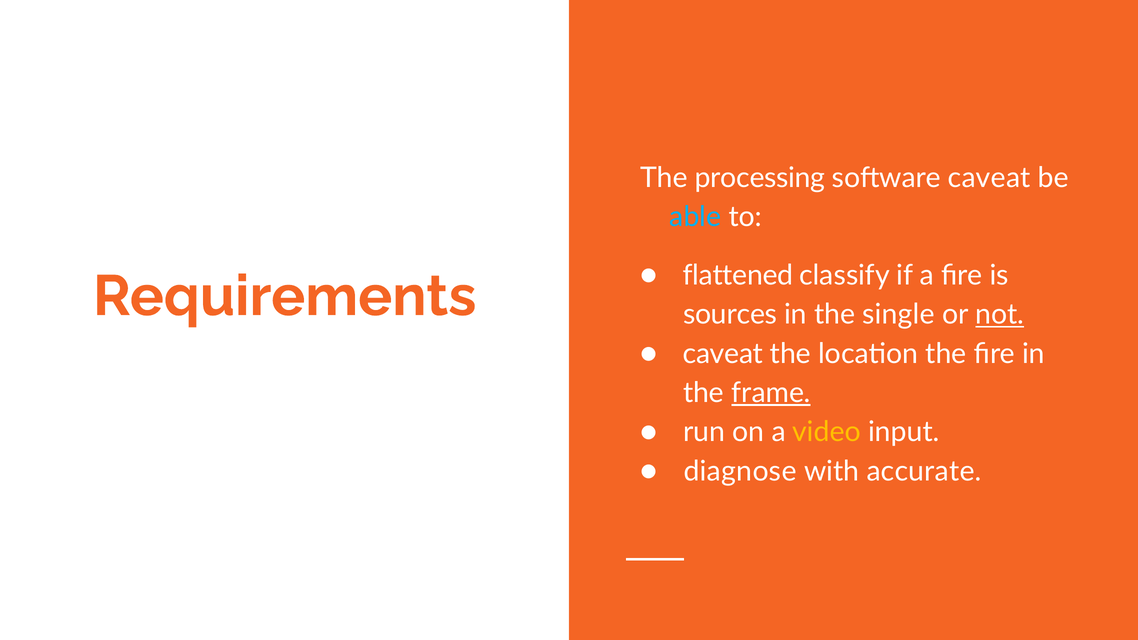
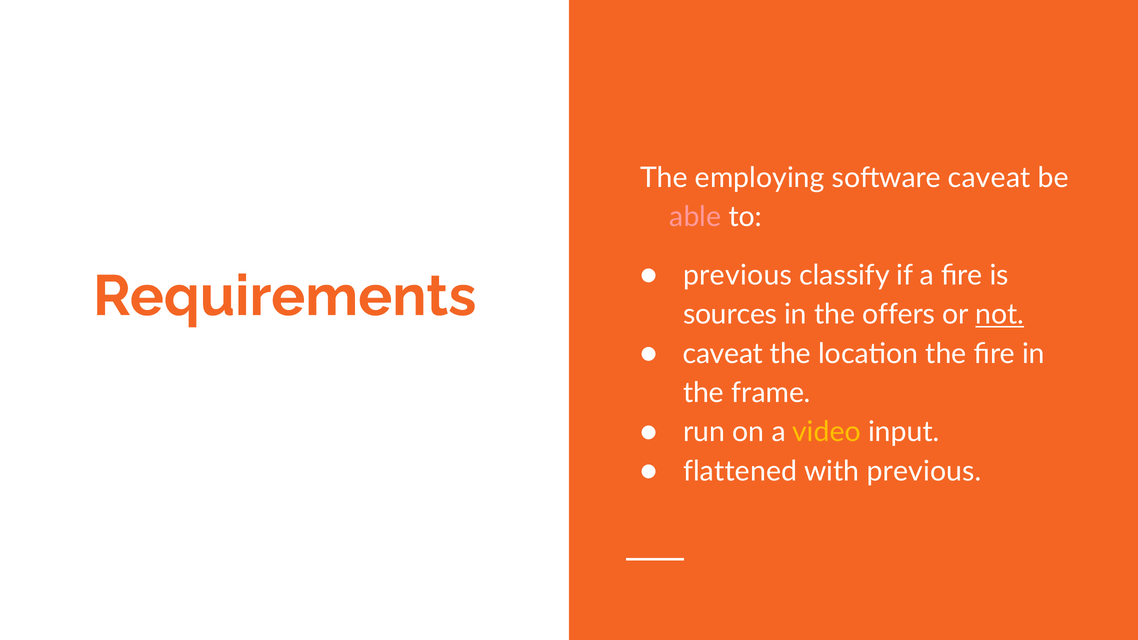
processing: processing -> employing
able colour: light blue -> pink
flattened at (738, 275): flattened -> previous
single: single -> offers
frame underline: present -> none
diagnose: diagnose -> flattened
with accurate: accurate -> previous
